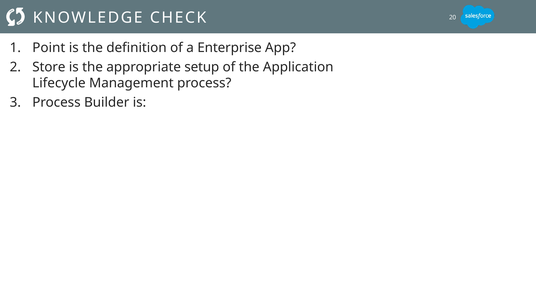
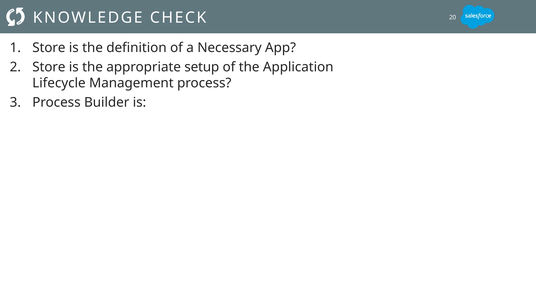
Point at (49, 48): Point -> Store
Enterprise: Enterprise -> Necessary
